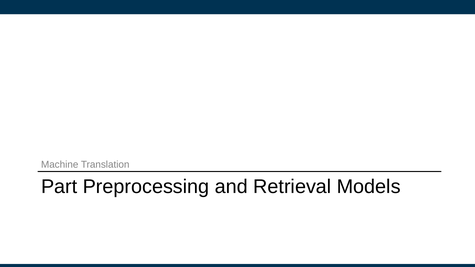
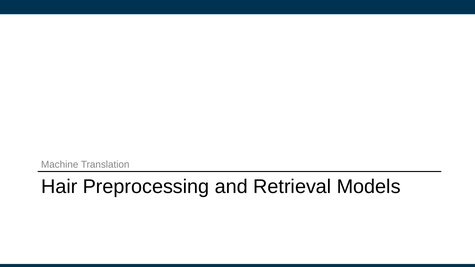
Part: Part -> Hair
